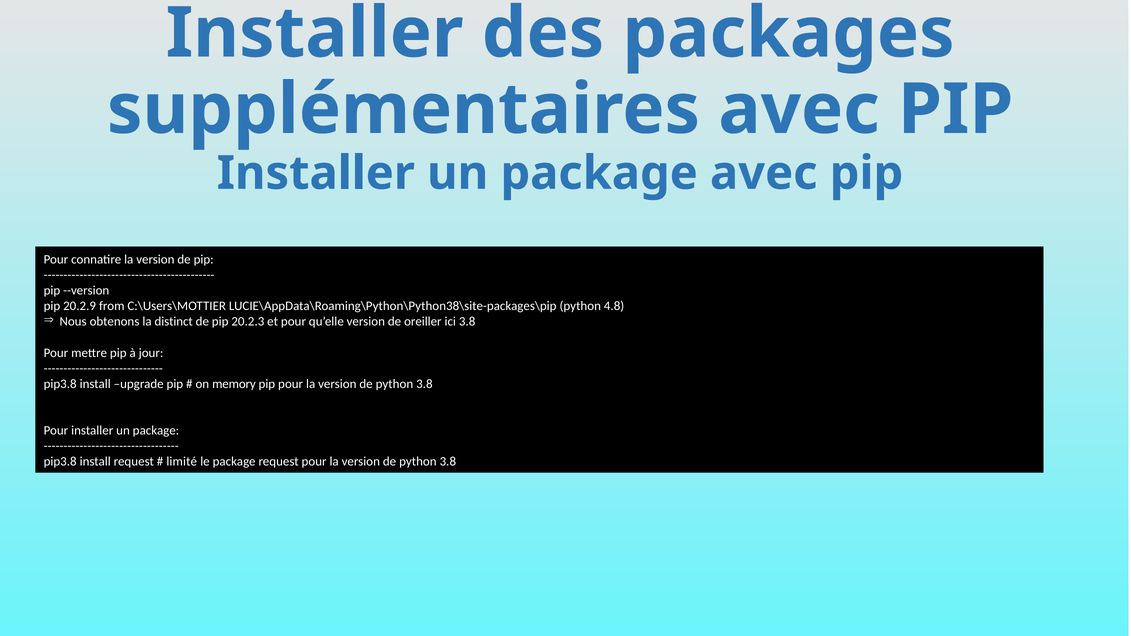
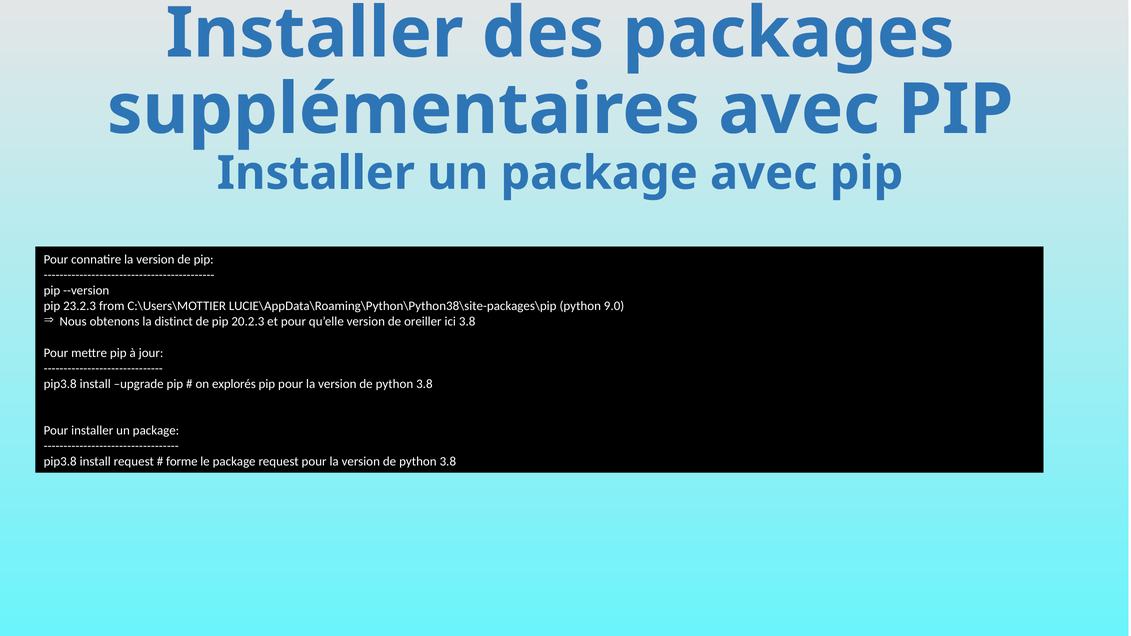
20.2.9: 20.2.9 -> 23.2.3
4.8: 4.8 -> 9.0
memory: memory -> explorés
limité: limité -> forme
